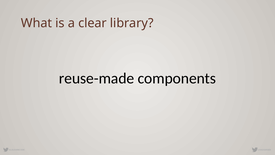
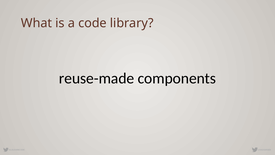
clear: clear -> code
